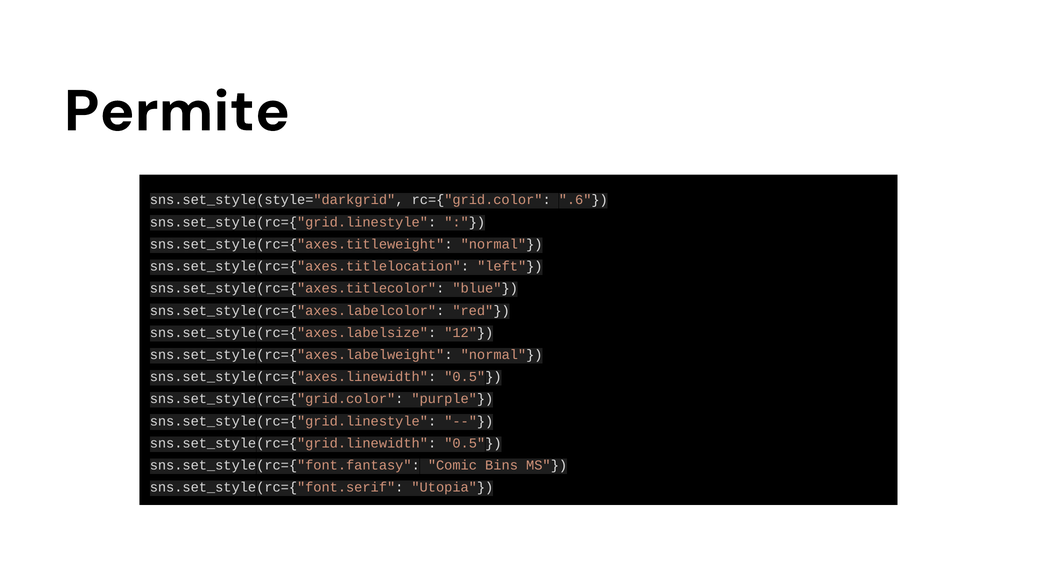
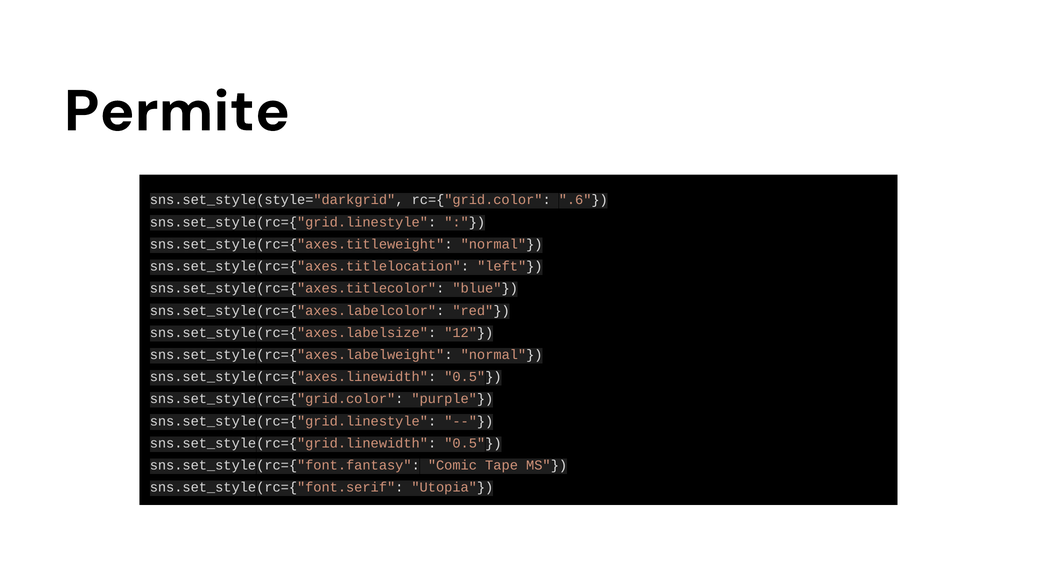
Bins: Bins -> Tape
